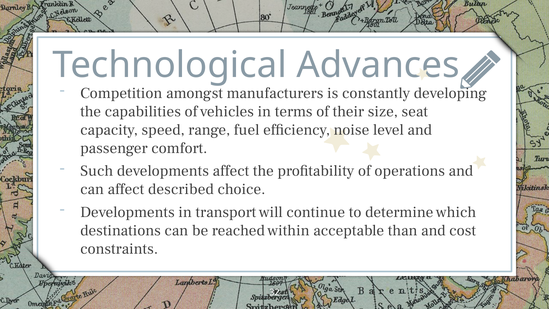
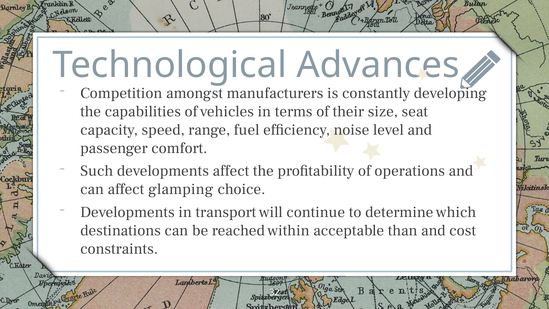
described: described -> glamping
